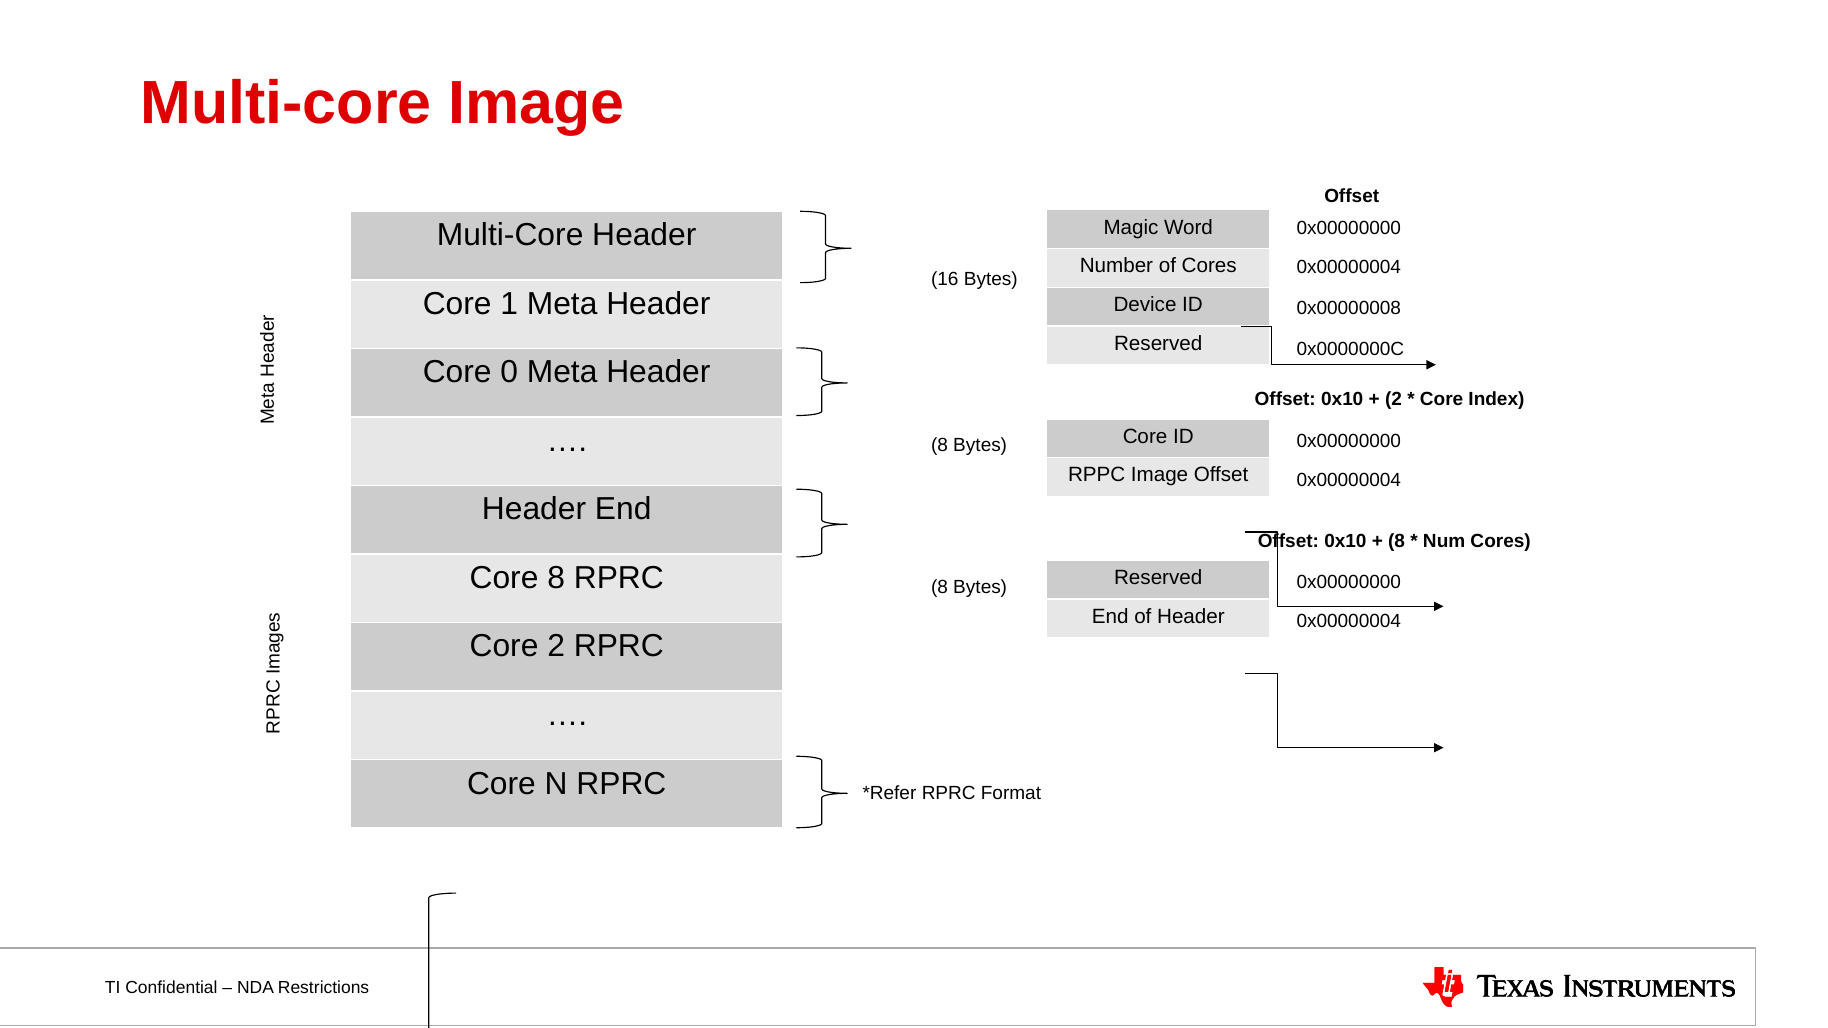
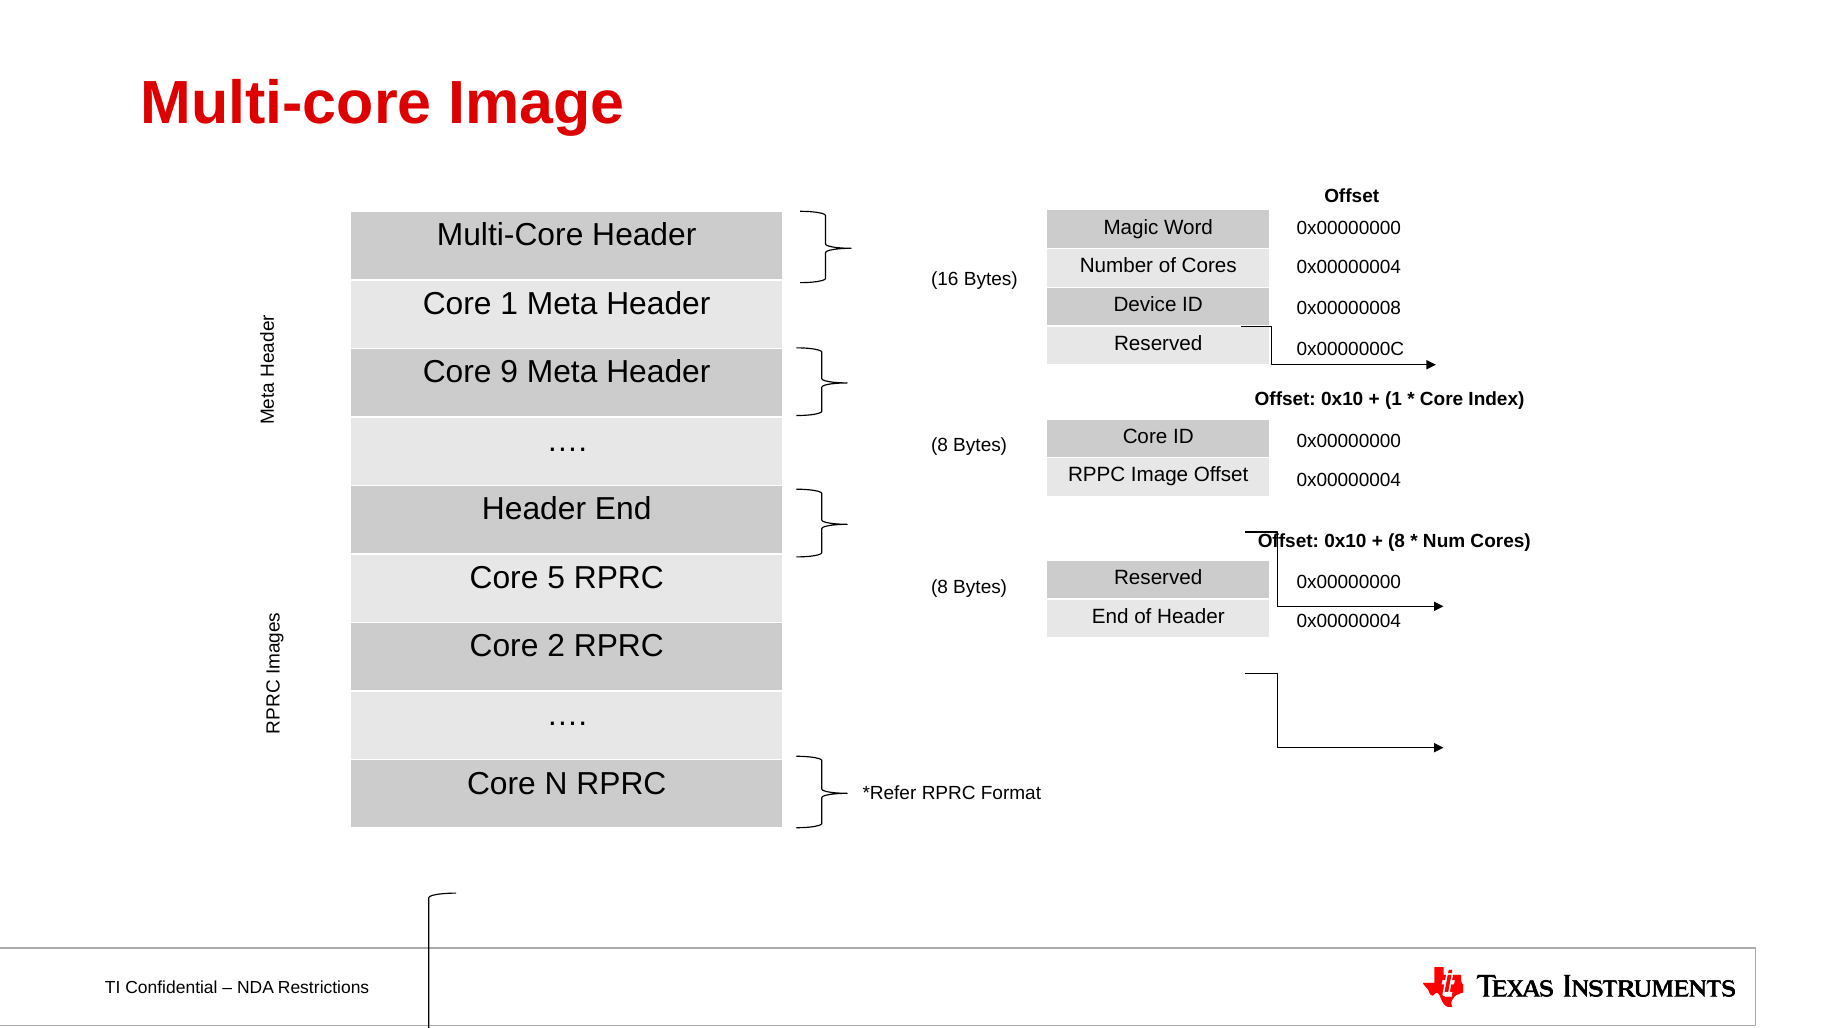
0: 0 -> 9
2 at (1393, 399): 2 -> 1
Core 8: 8 -> 5
